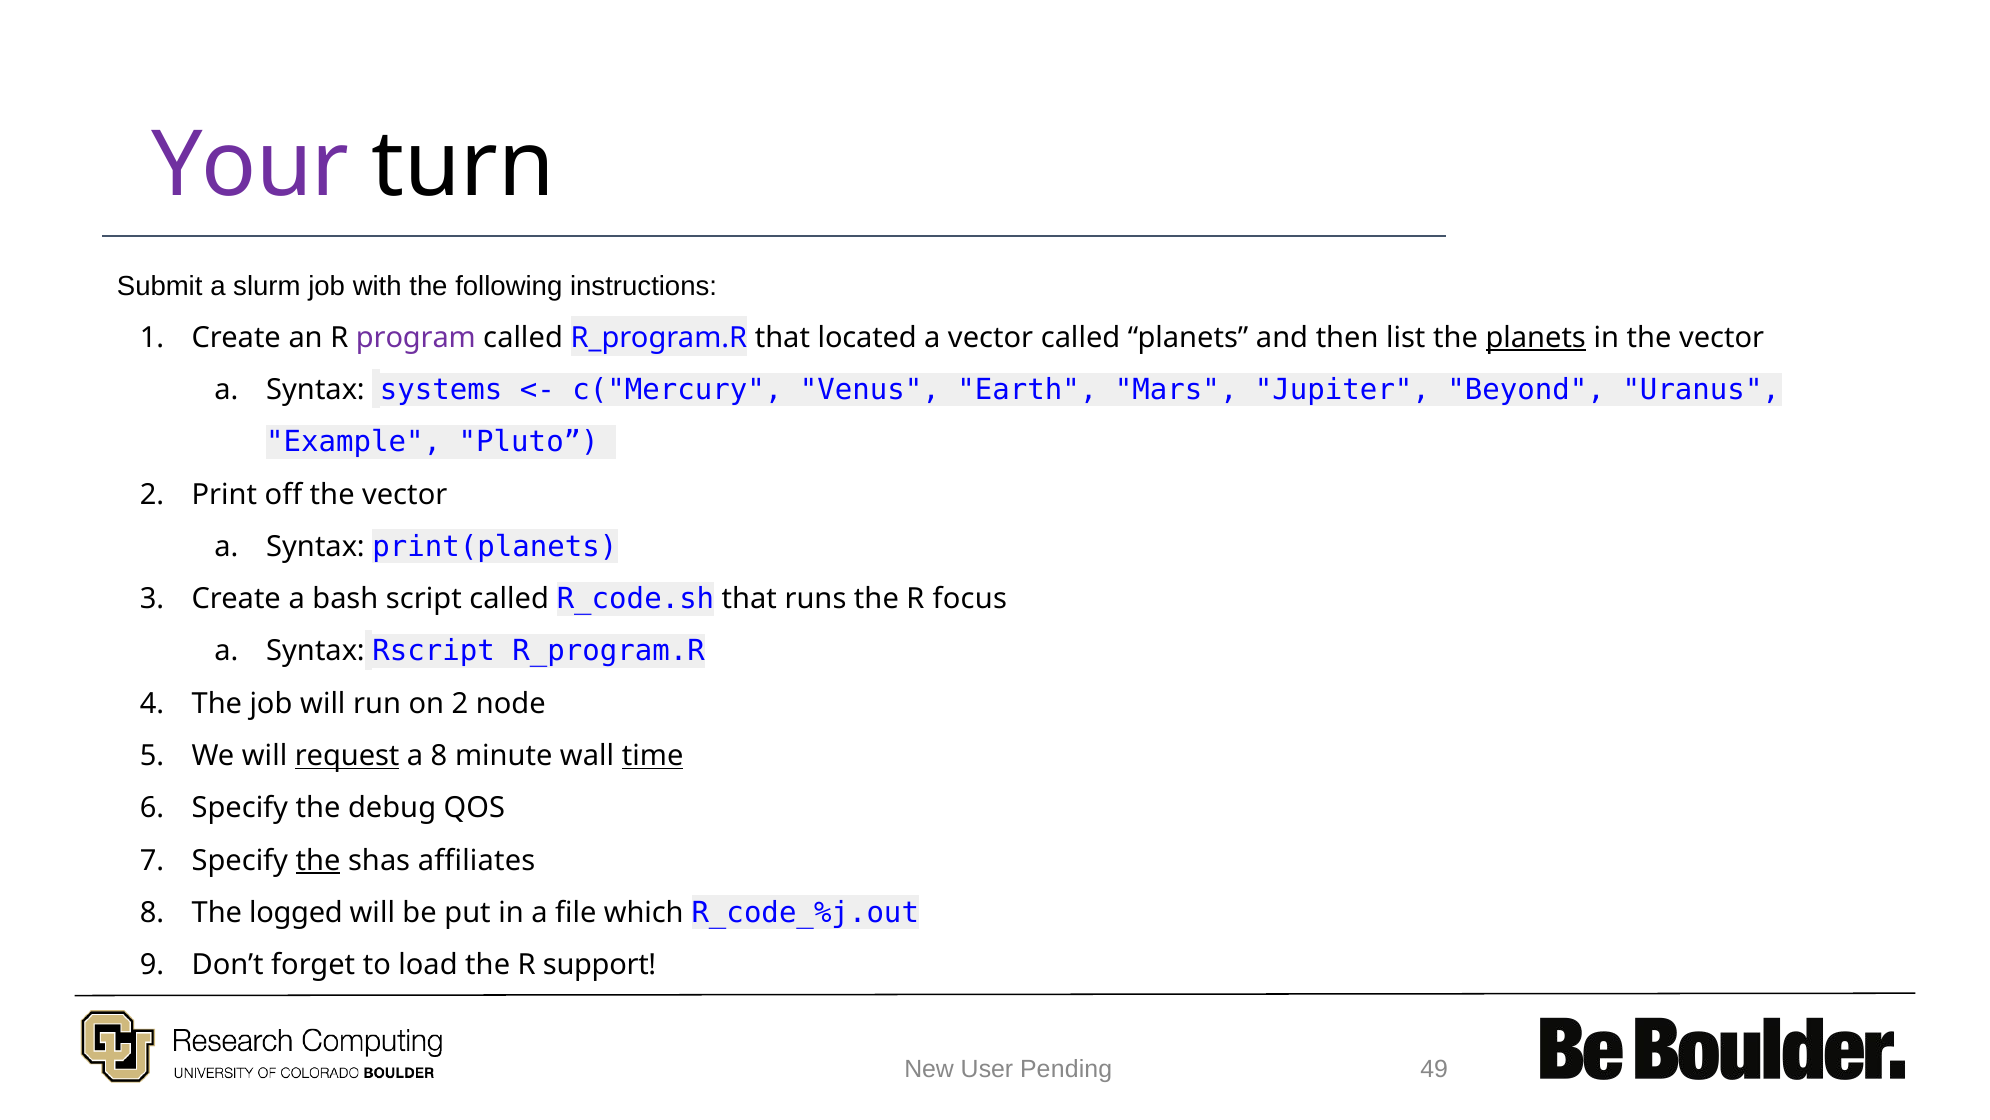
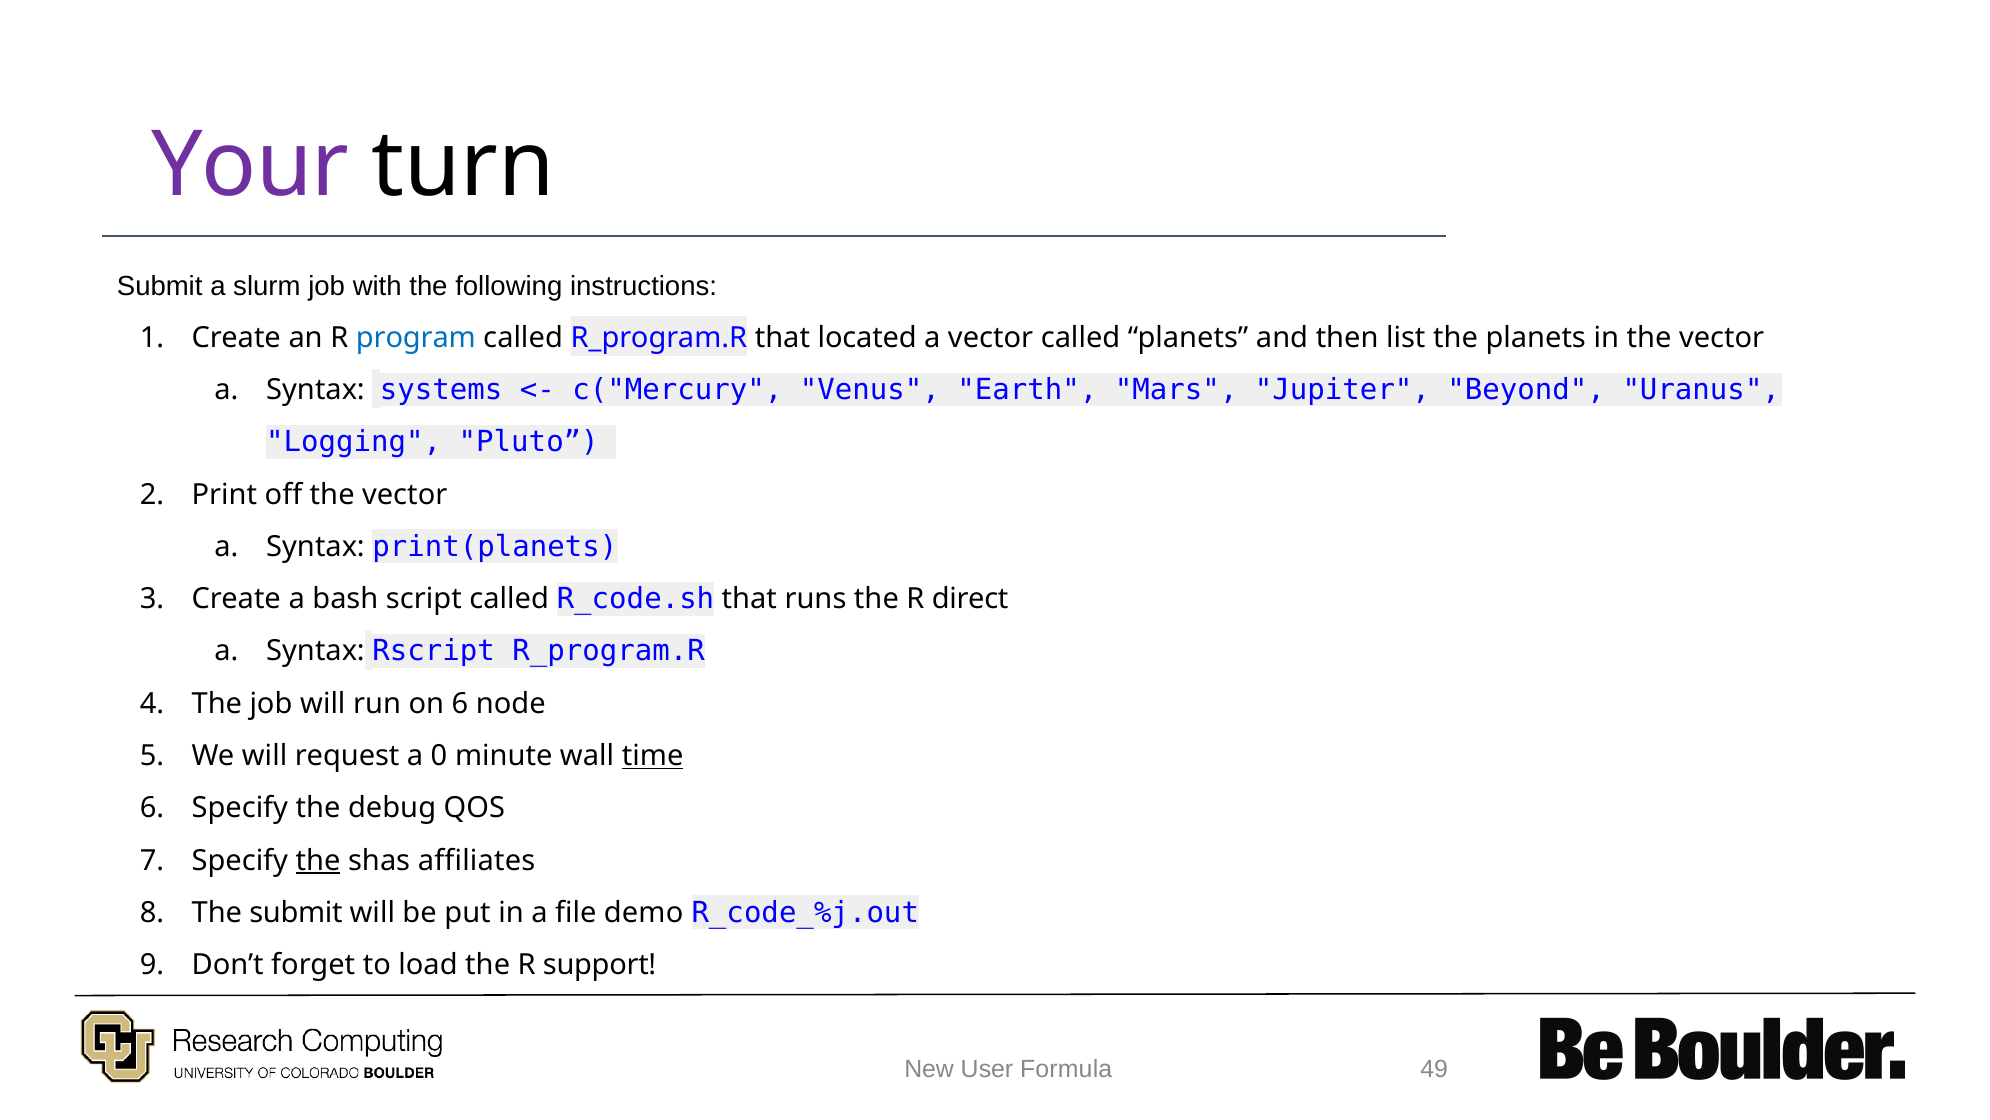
program colour: purple -> blue
planets at (1536, 338) underline: present -> none
Example: Example -> Logging
focus: focus -> direct
on 2: 2 -> 6
request underline: present -> none
a 8: 8 -> 0
The logged: logged -> submit
which: which -> demo
Pending: Pending -> Formula
